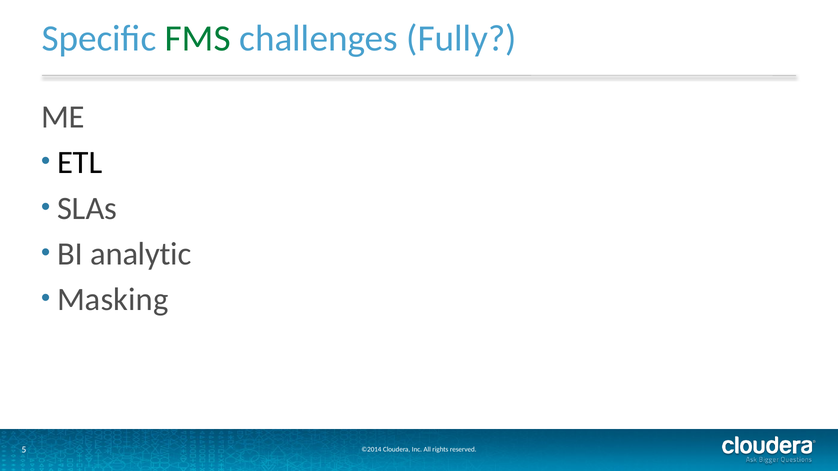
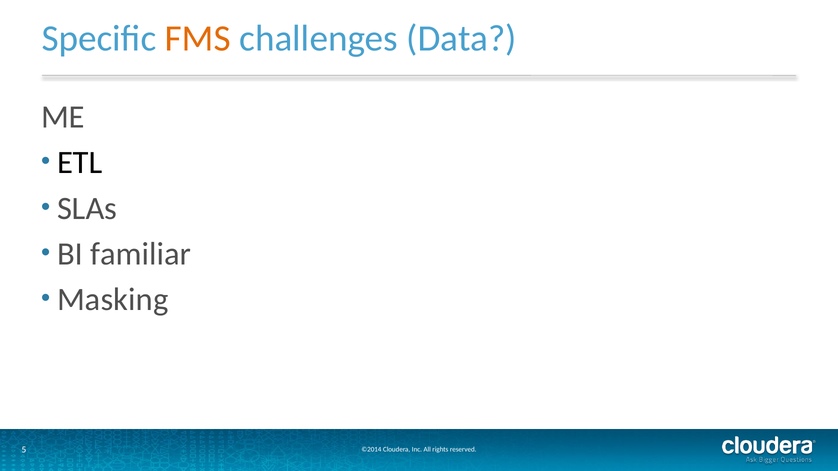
FMS colour: green -> orange
Fully: Fully -> Data
analytic: analytic -> familiar
